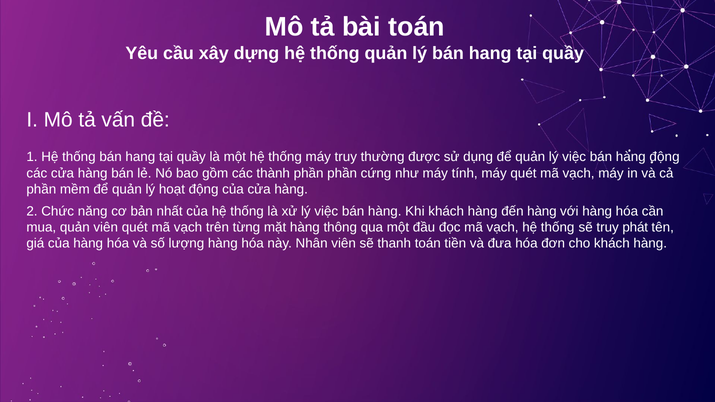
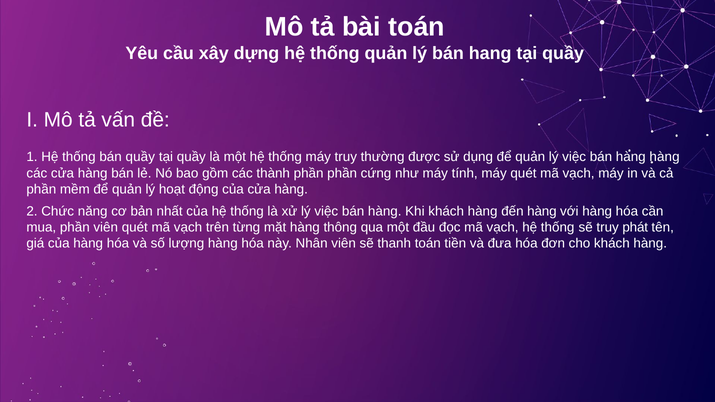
thống bán hang: hang -> quầy
hàng động: động -> hàng
mua quản: quản -> phần
